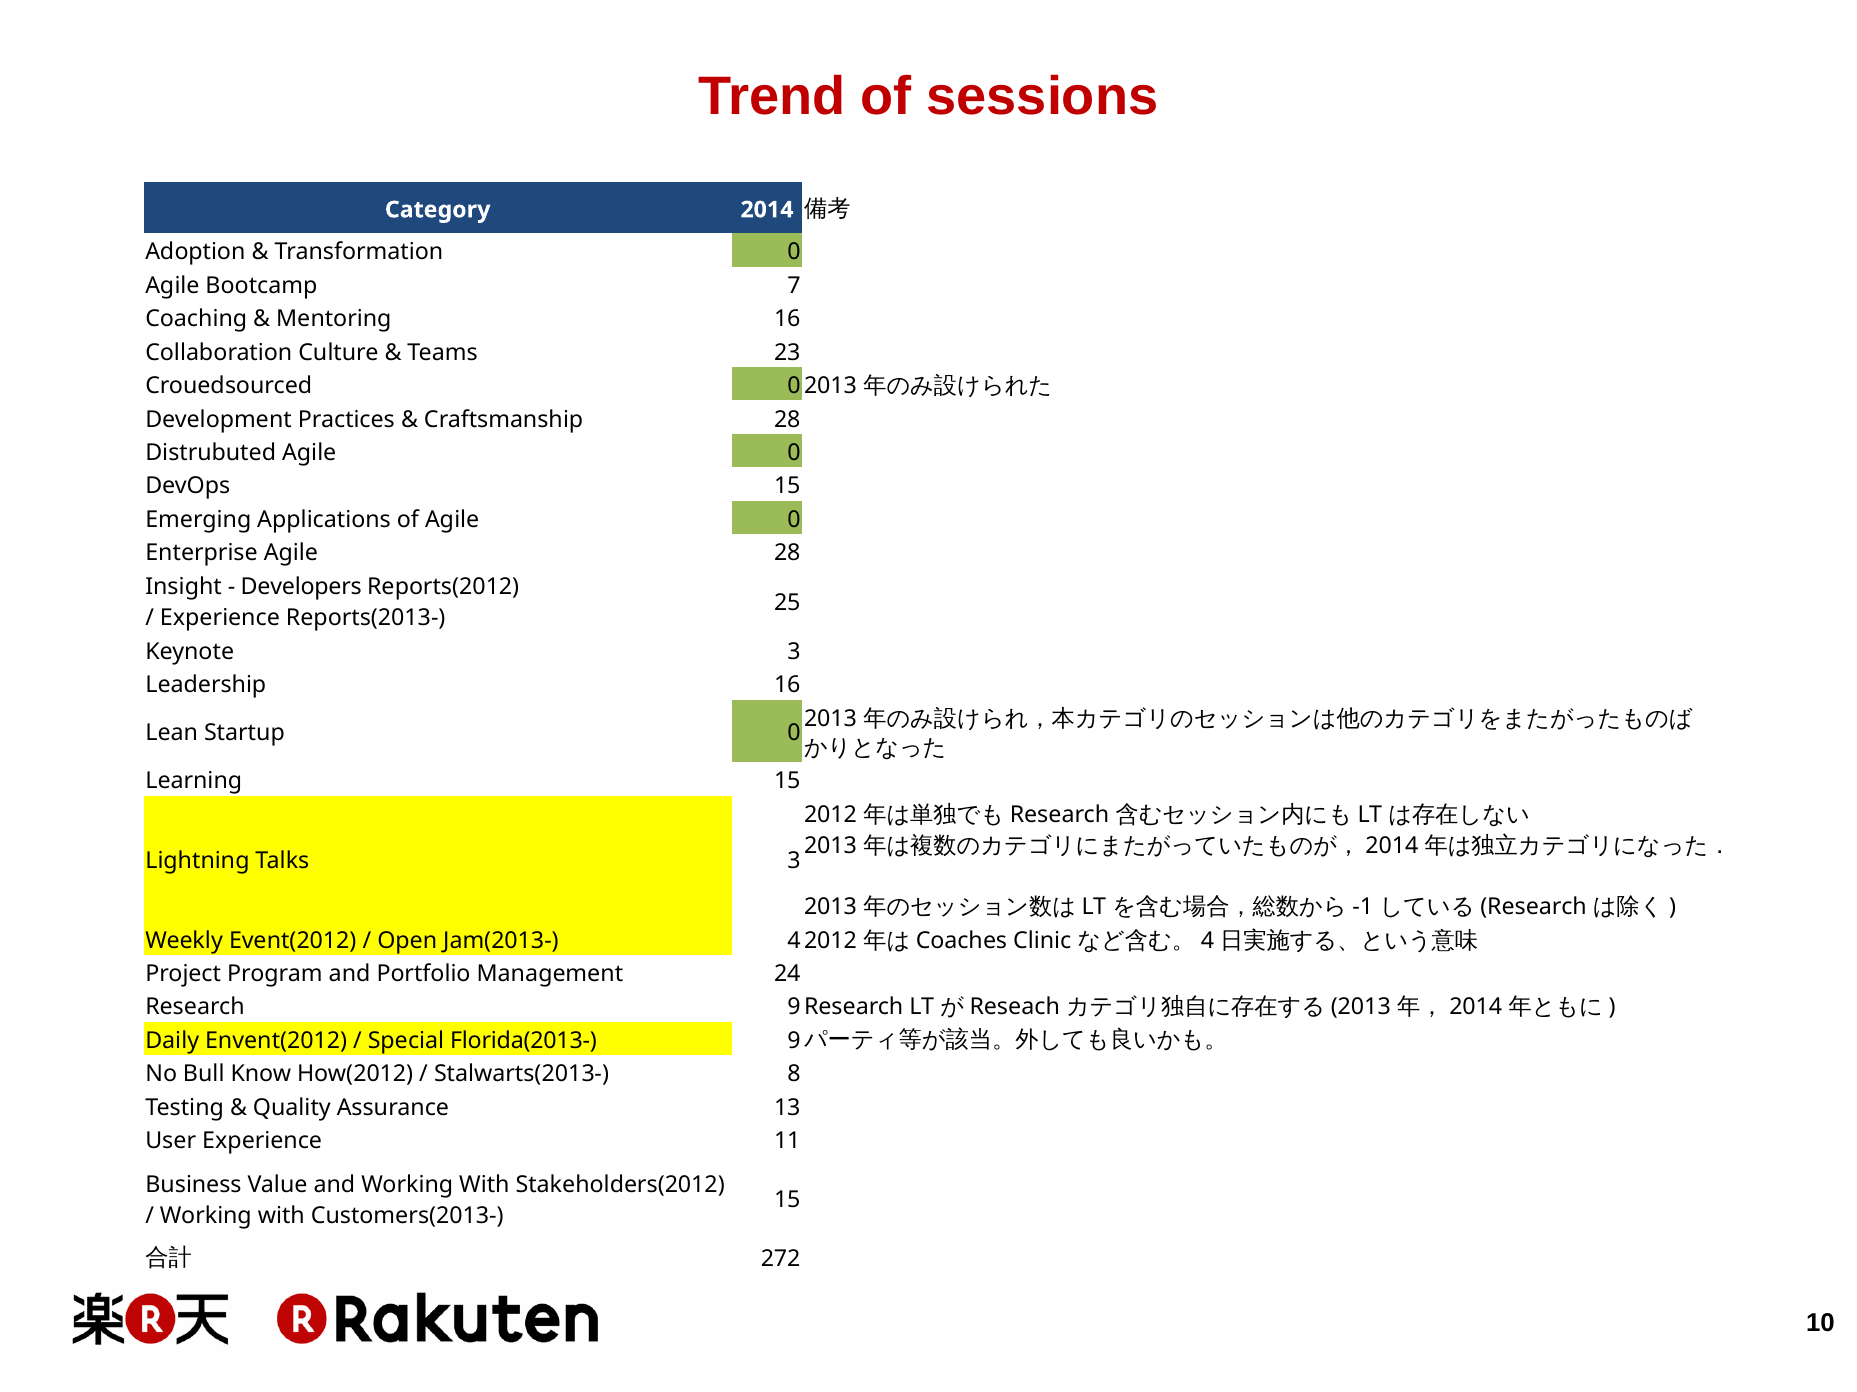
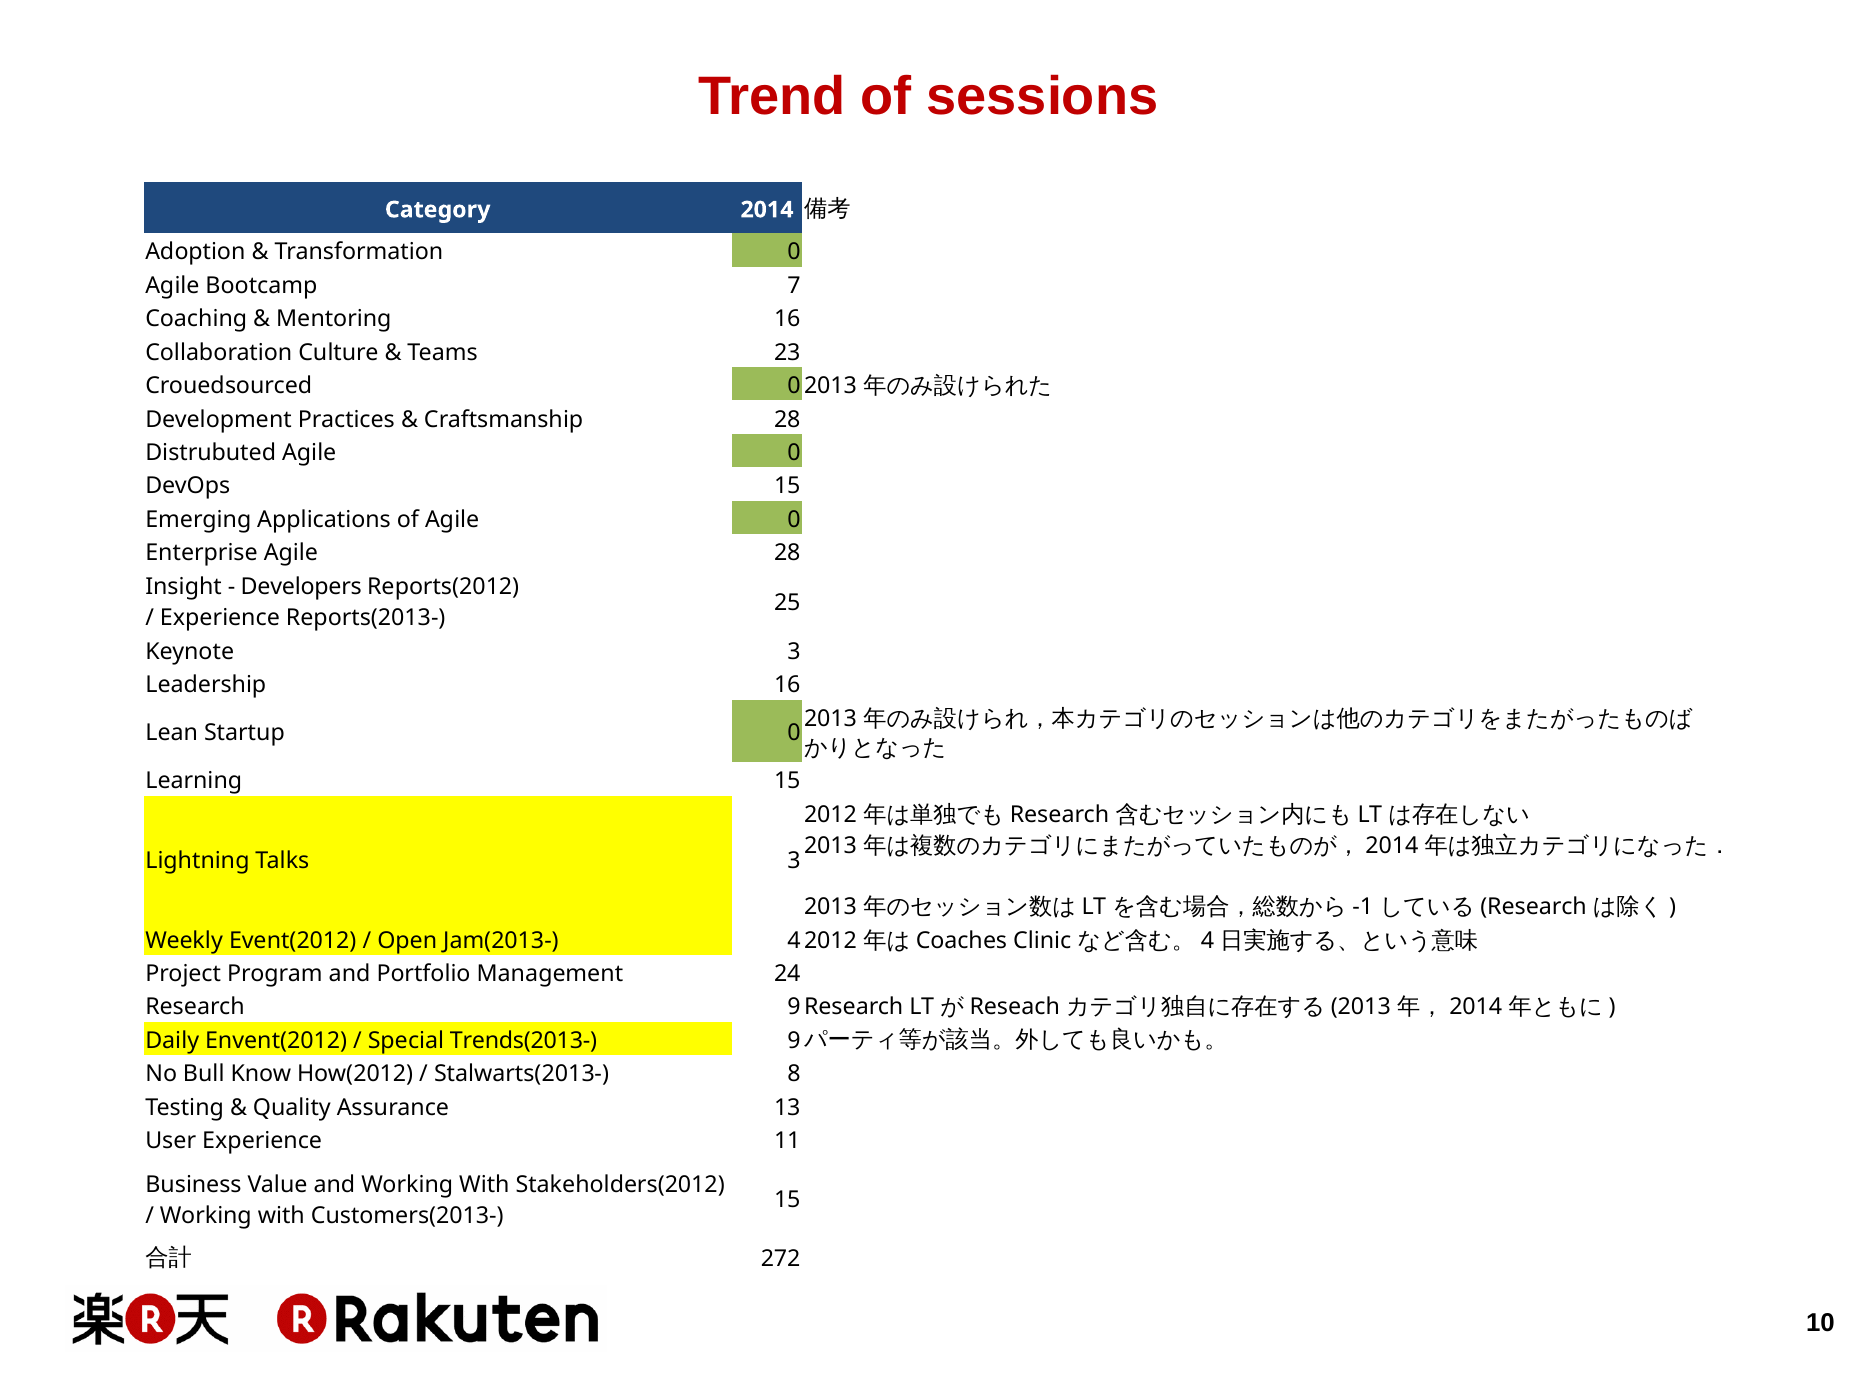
Florida(2013-: Florida(2013- -> Trends(2013-
